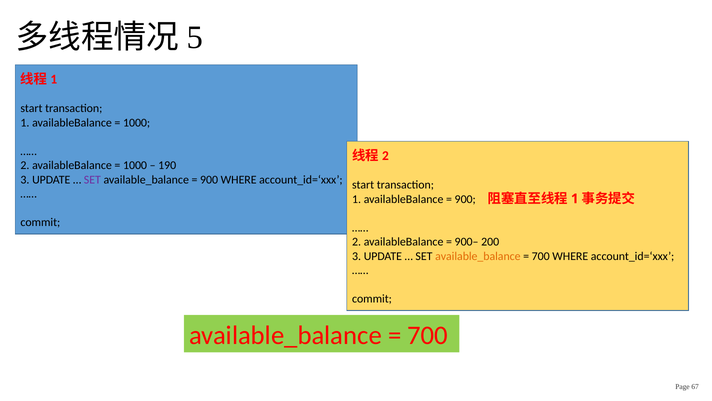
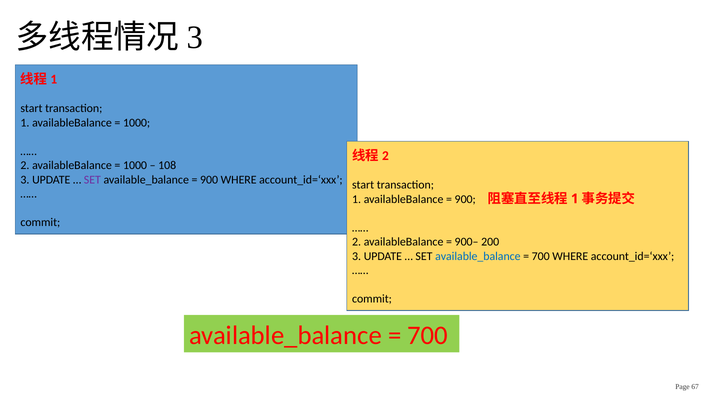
5 at (195, 37): 5 -> 3
190: 190 -> 108
available_balance at (478, 256) colour: orange -> blue
